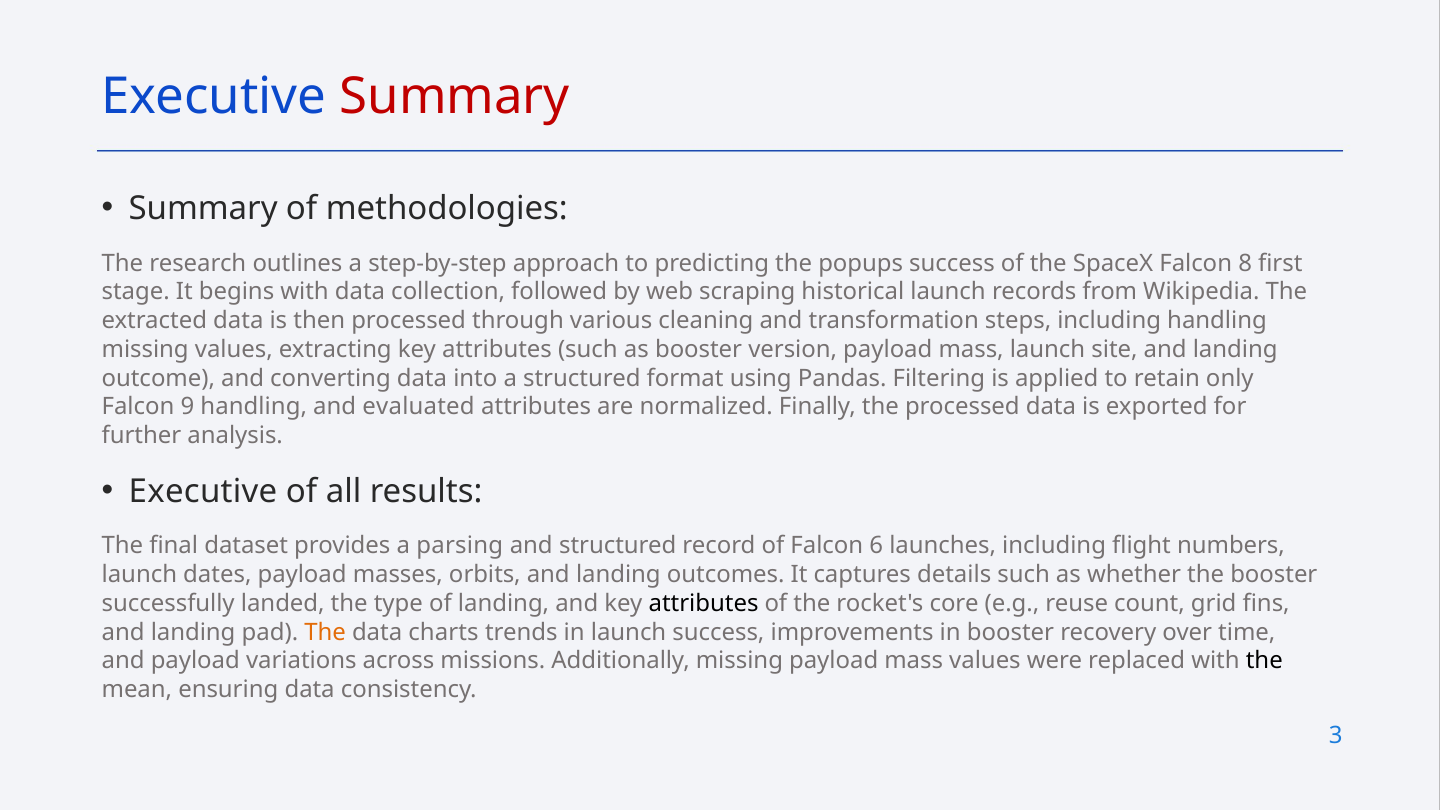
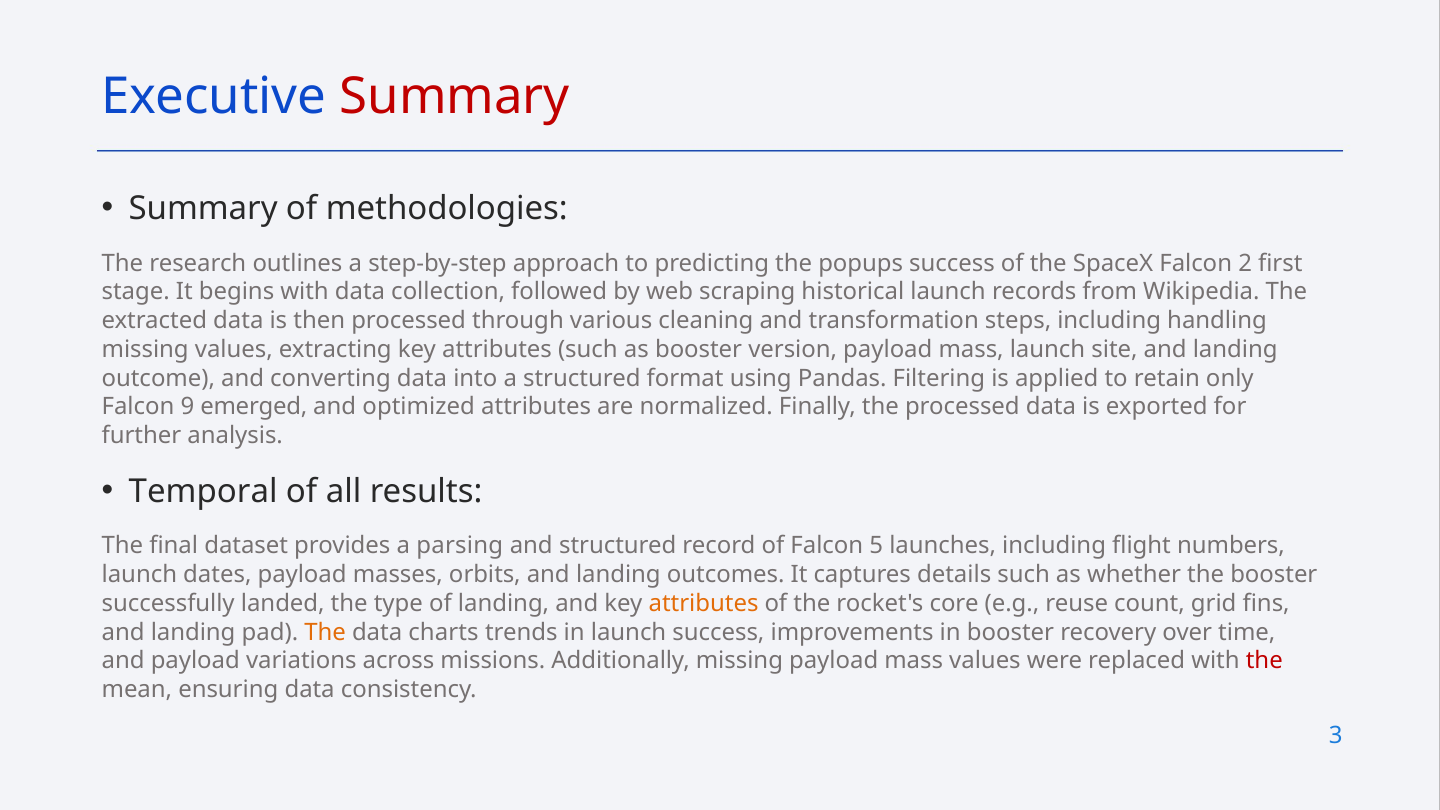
8: 8 -> 2
9 handling: handling -> emerged
evaluated: evaluated -> optimized
Executive at (203, 492): Executive -> Temporal
6: 6 -> 5
attributes at (704, 604) colour: black -> orange
the at (1264, 661) colour: black -> red
